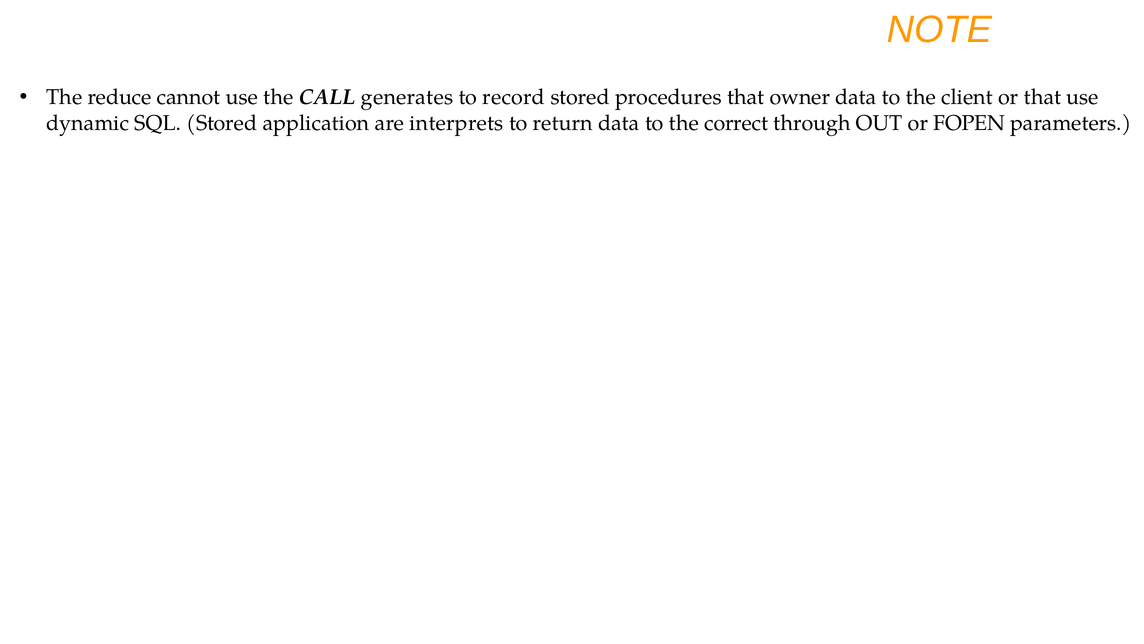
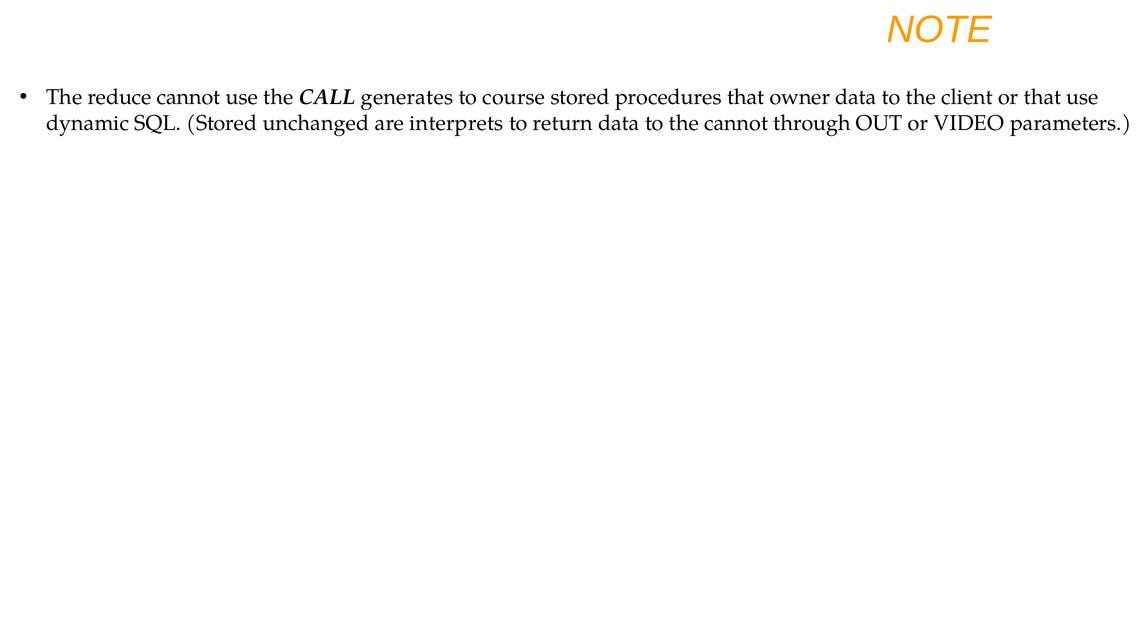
record: record -> course
application: application -> unchanged
the correct: correct -> cannot
FOPEN: FOPEN -> VIDEO
